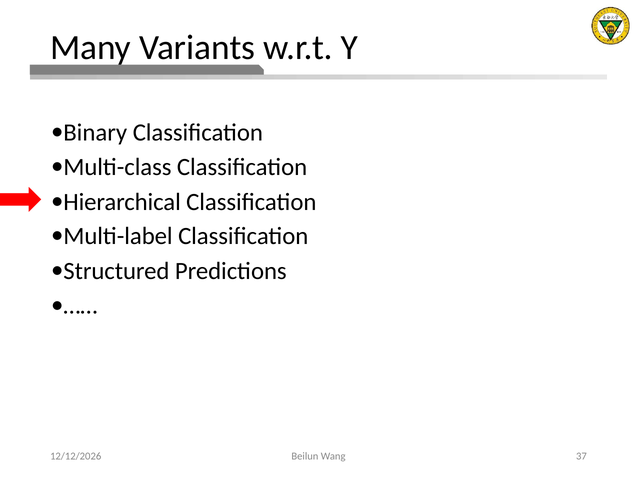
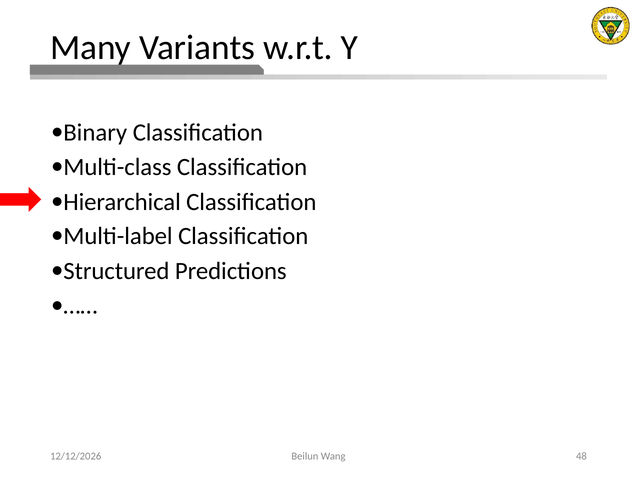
37: 37 -> 48
